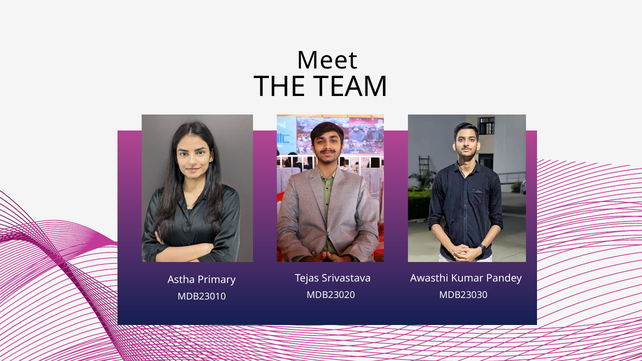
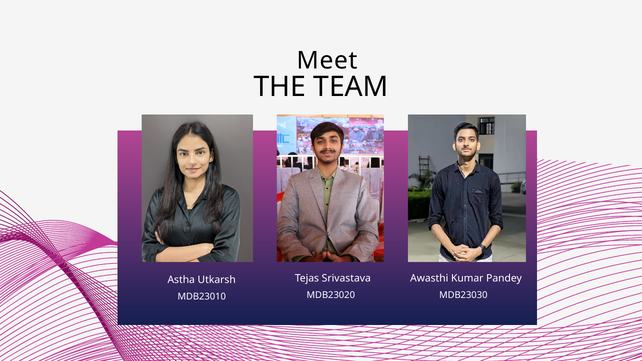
Primary: Primary -> Utkarsh
